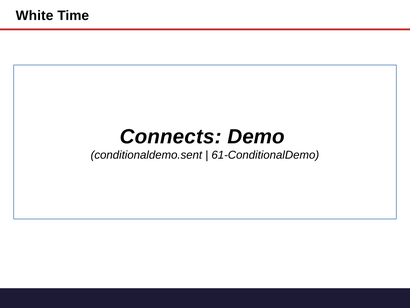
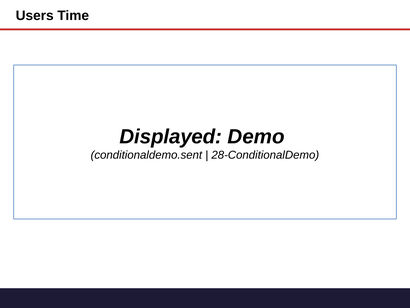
White: White -> Users
Connects: Connects -> Displayed
61-ConditionalDemo: 61-ConditionalDemo -> 28-ConditionalDemo
